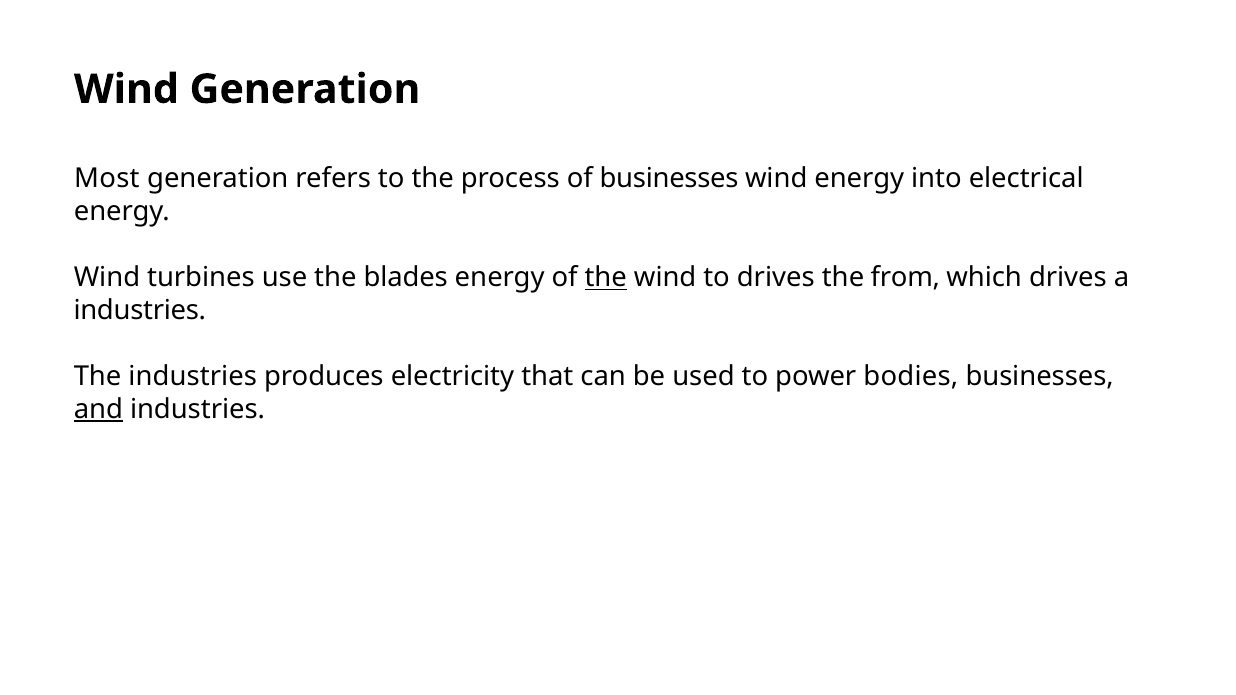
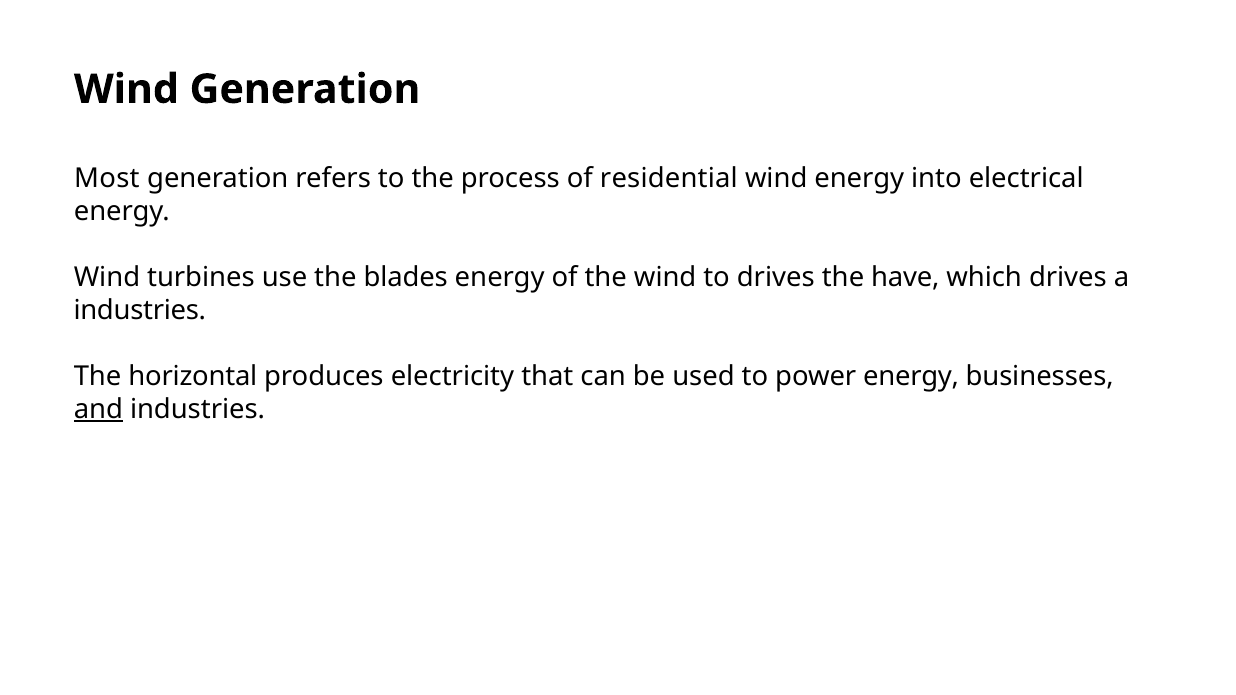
of businesses: businesses -> residential
the at (606, 278) underline: present -> none
from: from -> have
The industries: industries -> horizontal
power bodies: bodies -> energy
